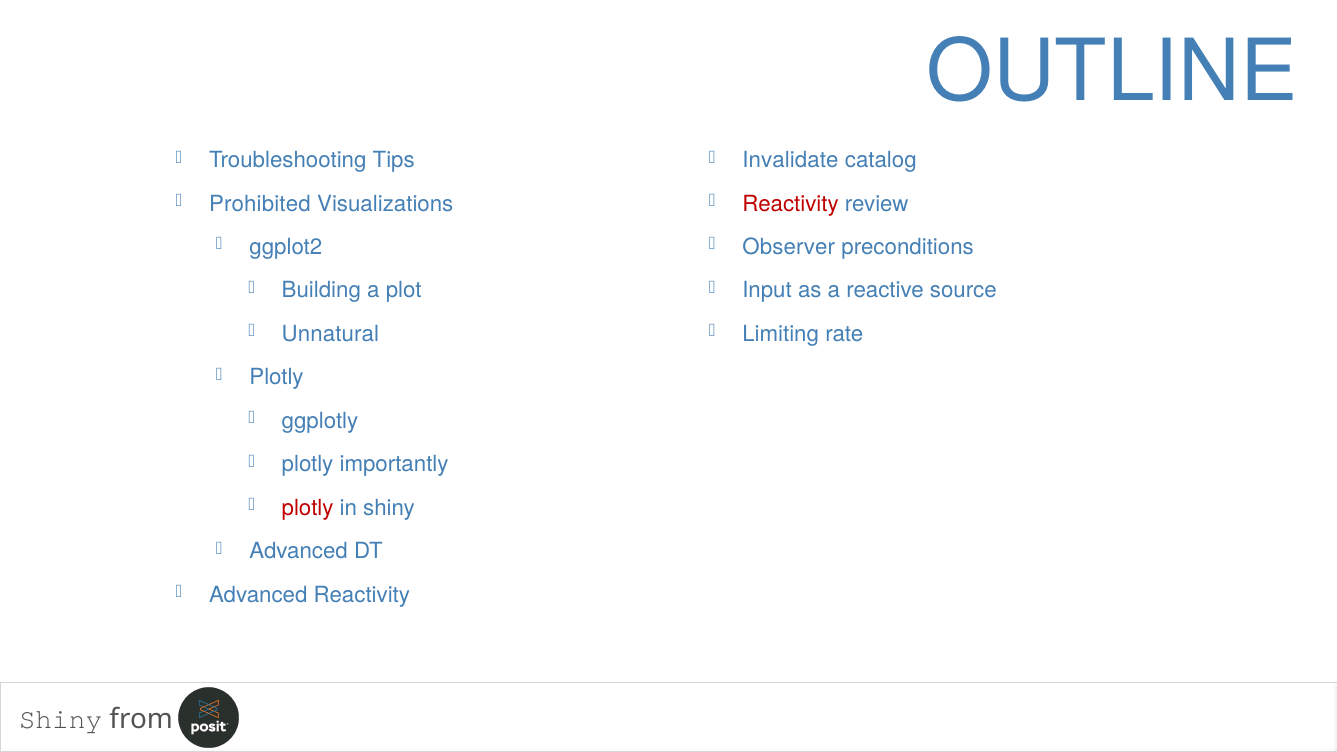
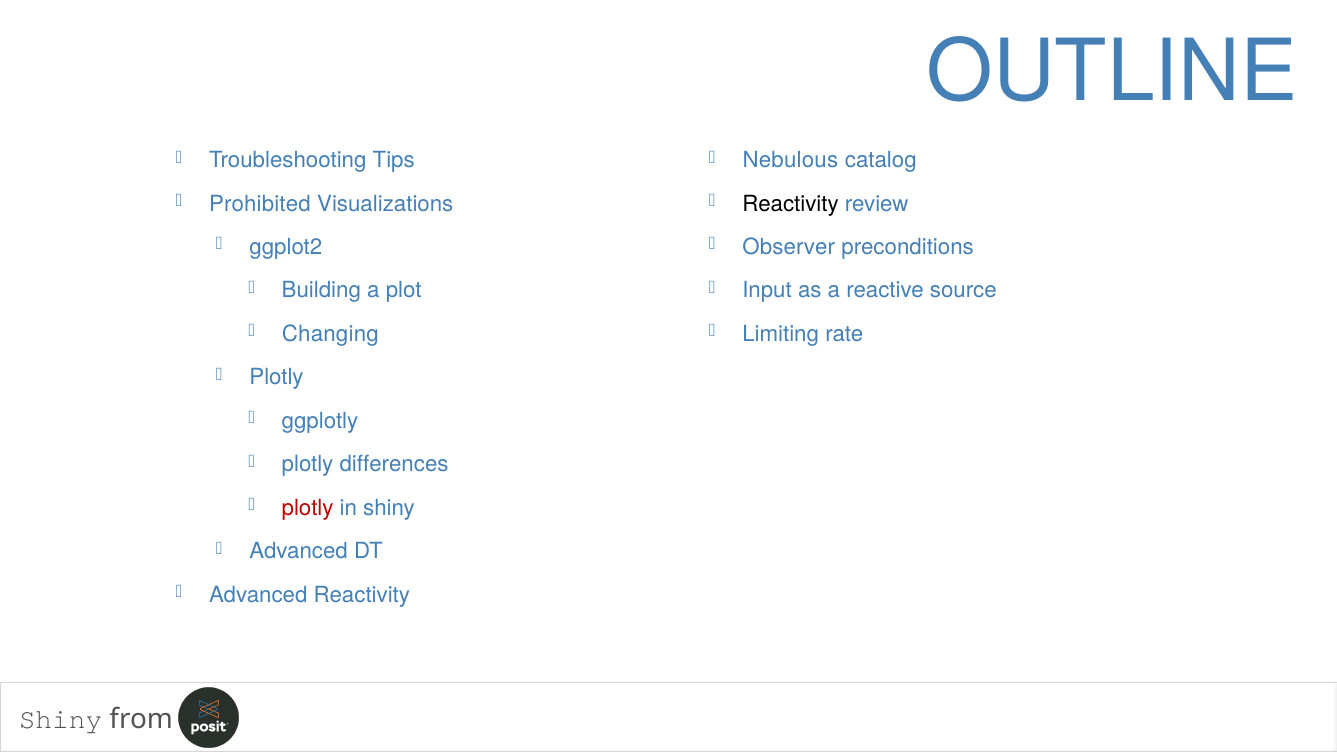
Invalidate: Invalidate -> Nebulous
Reactivity at (790, 204) colour: red -> black
Unnatural: Unnatural -> Changing
importantly: importantly -> differences
